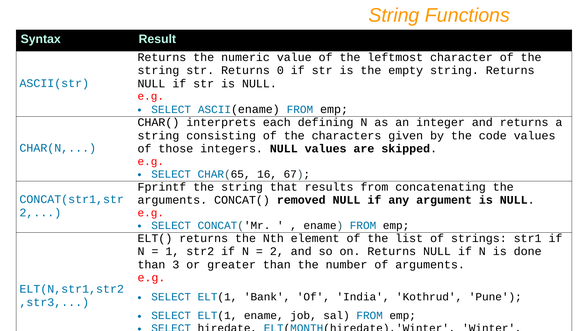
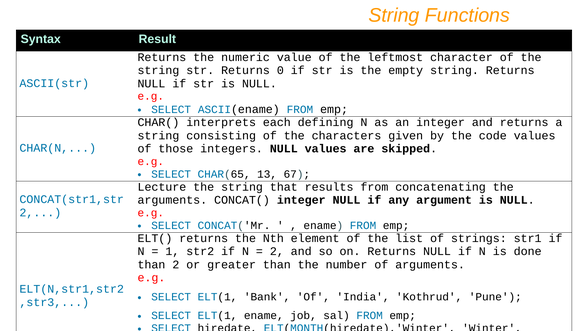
16: 16 -> 13
Fprintf: Fprintf -> Lecture
CONCAT( removed: removed -> integer
than 3: 3 -> 2
